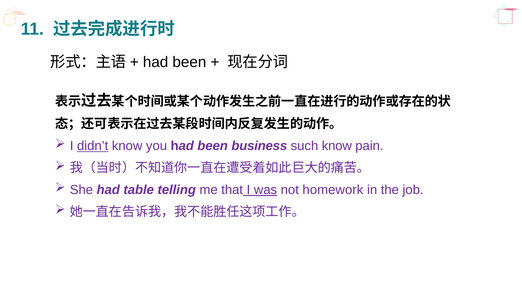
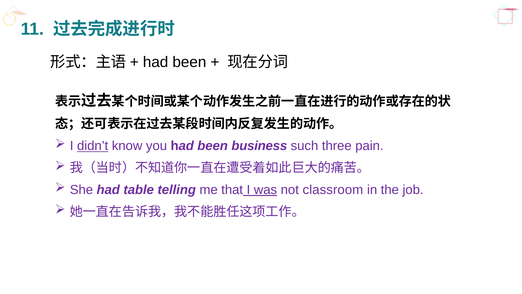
such know: know -> three
homework: homework -> classroom
